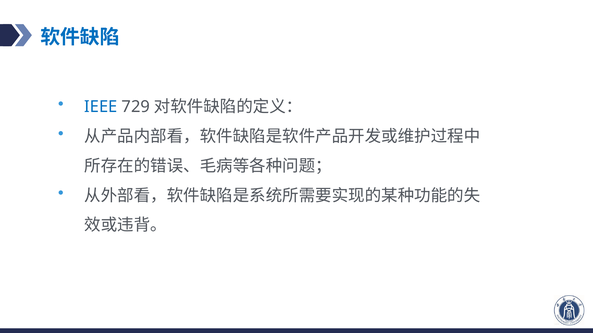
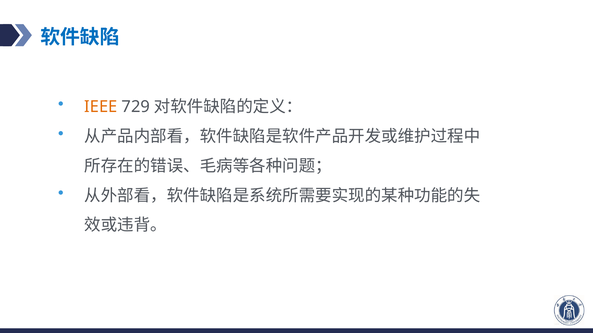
IEEE colour: blue -> orange
